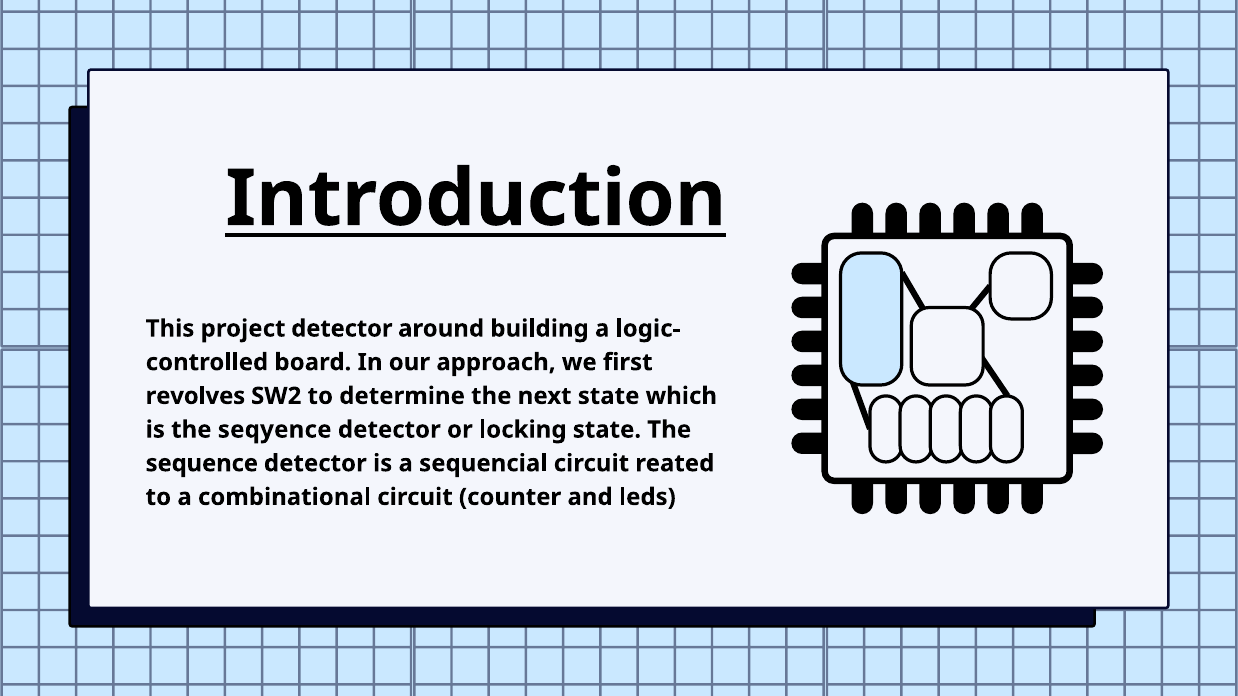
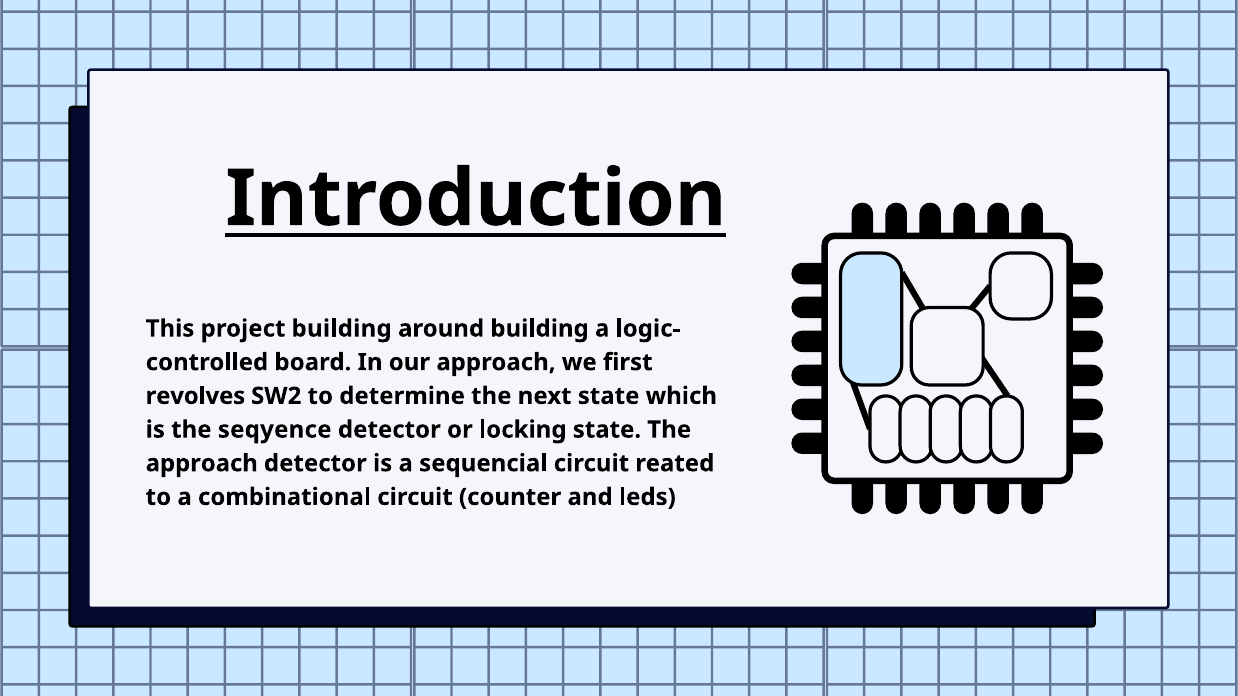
project detector: detector -> building
sequence at (202, 464): sequence -> approach
